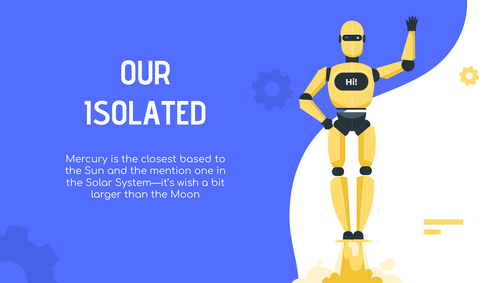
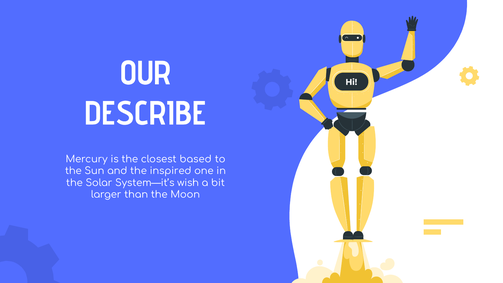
ISOLATED: ISOLATED -> DESCRIBE
mention: mention -> inspired
